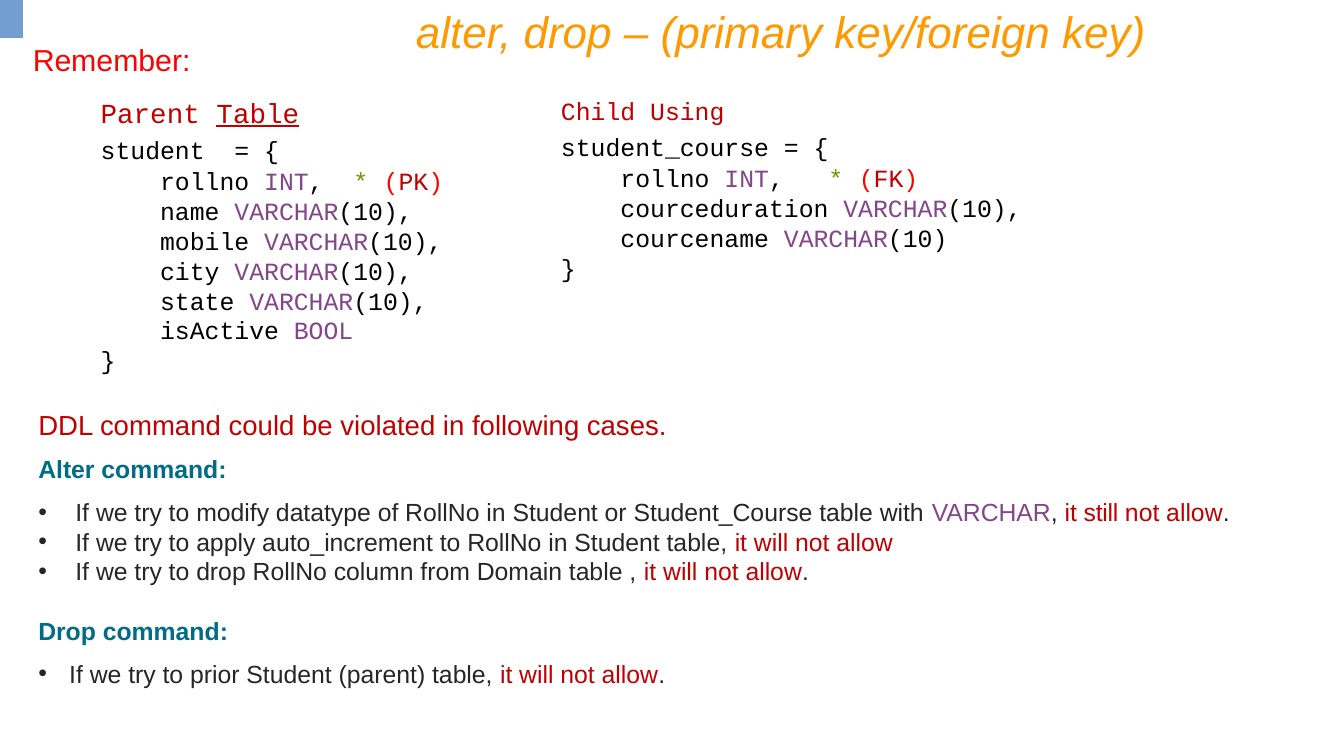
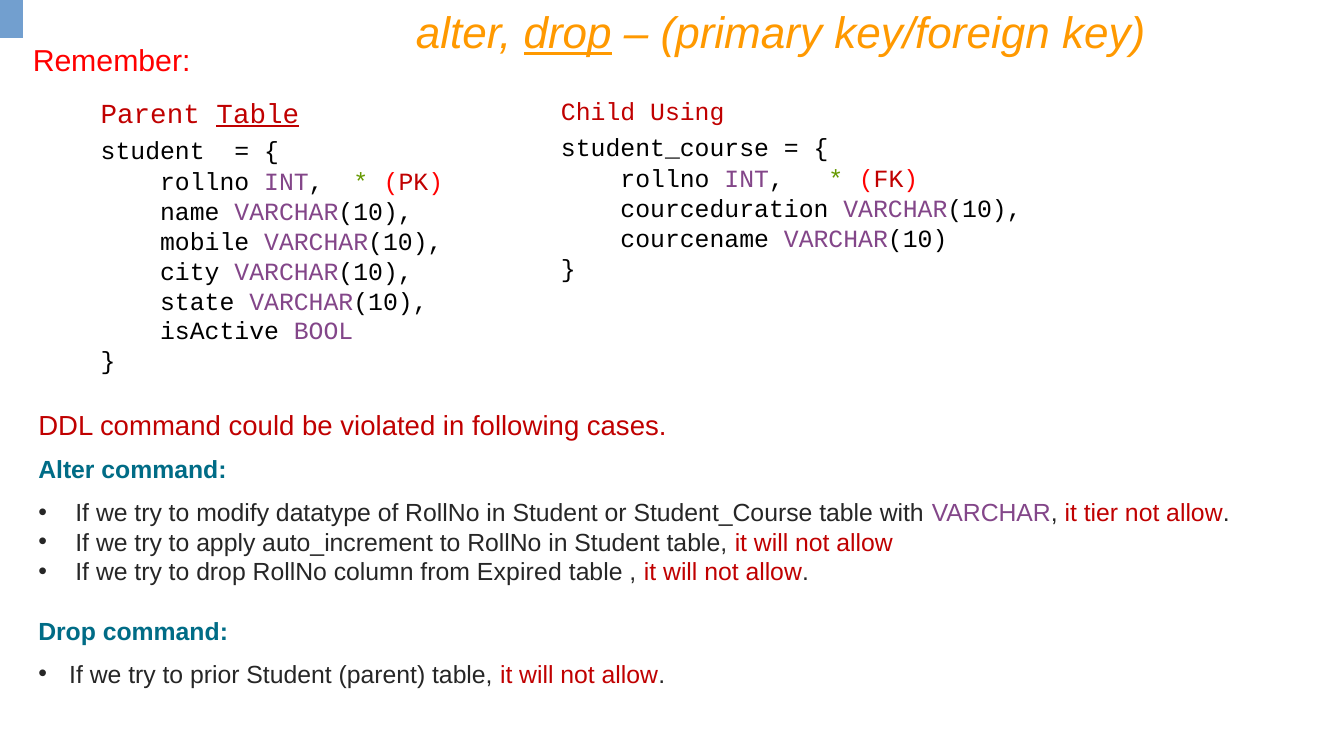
drop at (568, 34) underline: none -> present
still: still -> tier
Domain: Domain -> Expired
